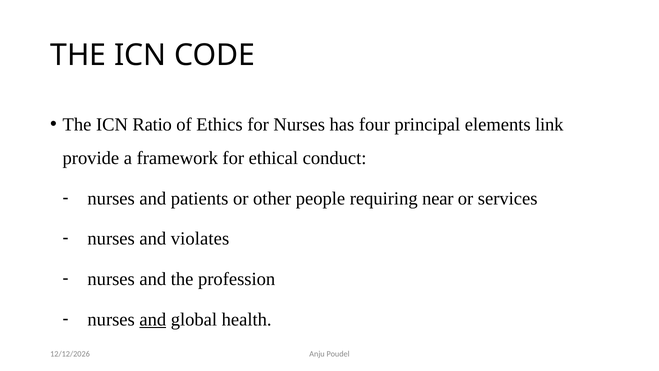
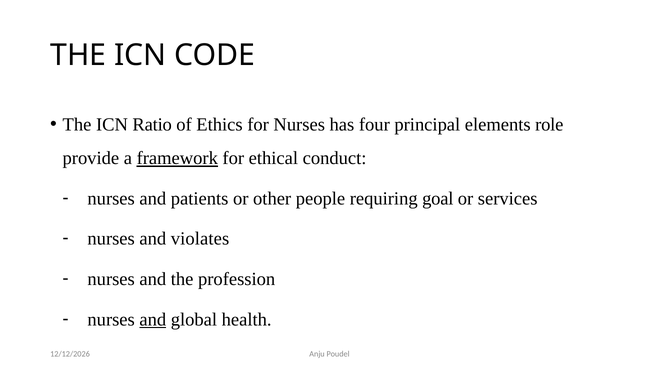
link: link -> role
framework underline: none -> present
near: near -> goal
